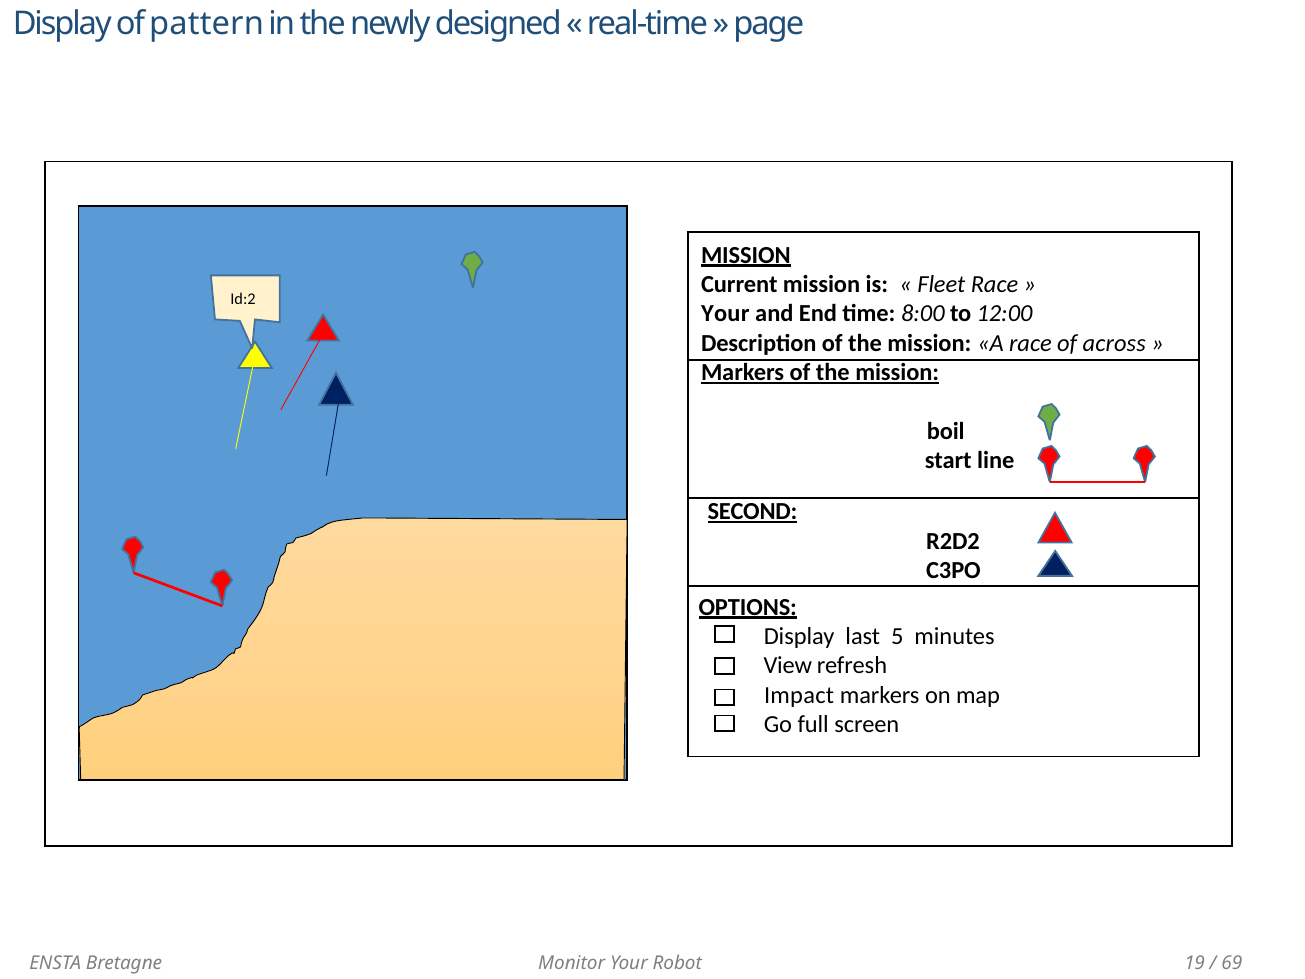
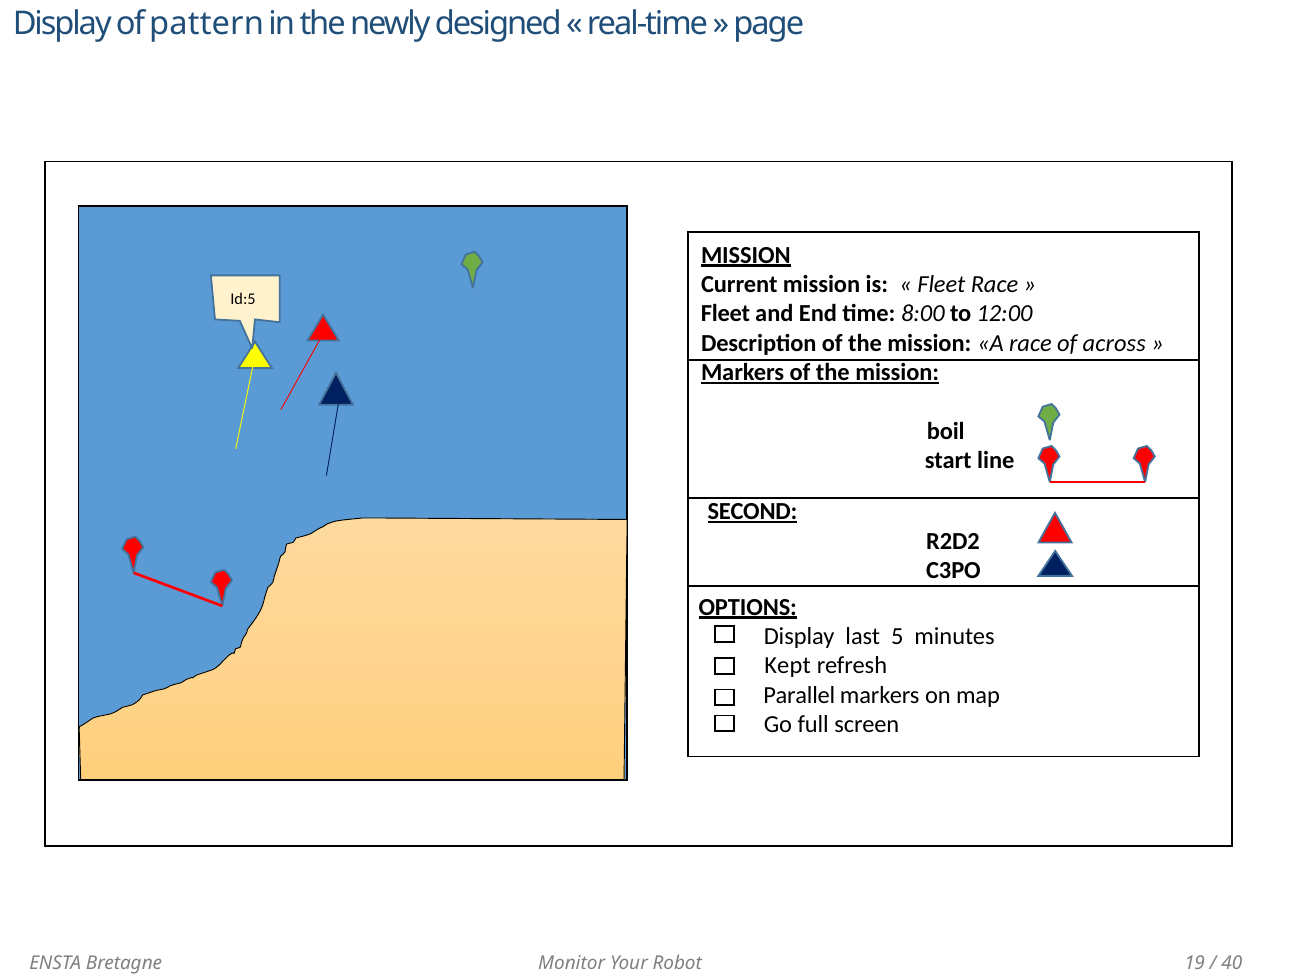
Id:2: Id:2 -> Id:5
Your at (725, 314): Your -> Fleet
View: View -> Kept
Impact: Impact -> Parallel
69: 69 -> 40
